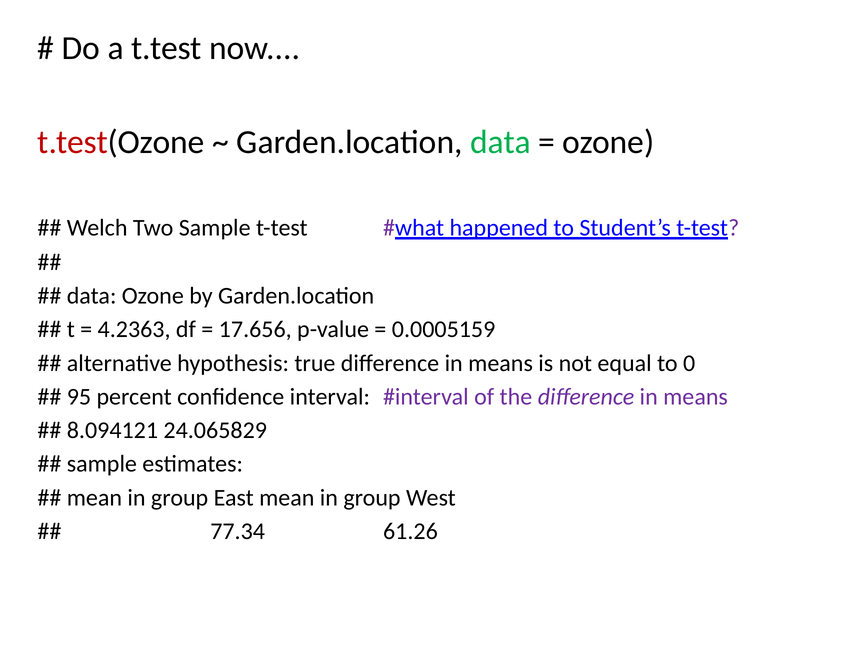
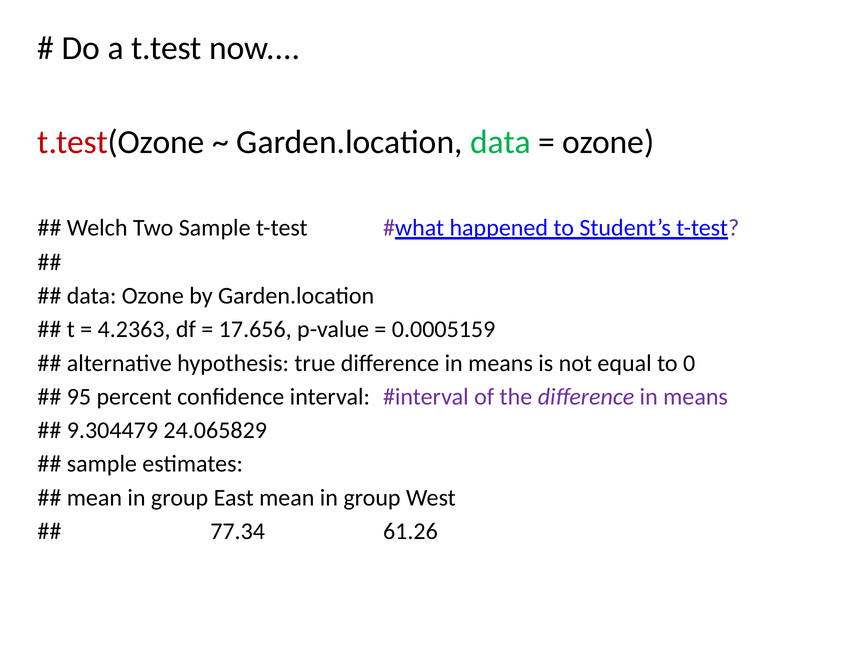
8.094121: 8.094121 -> 9.304479
